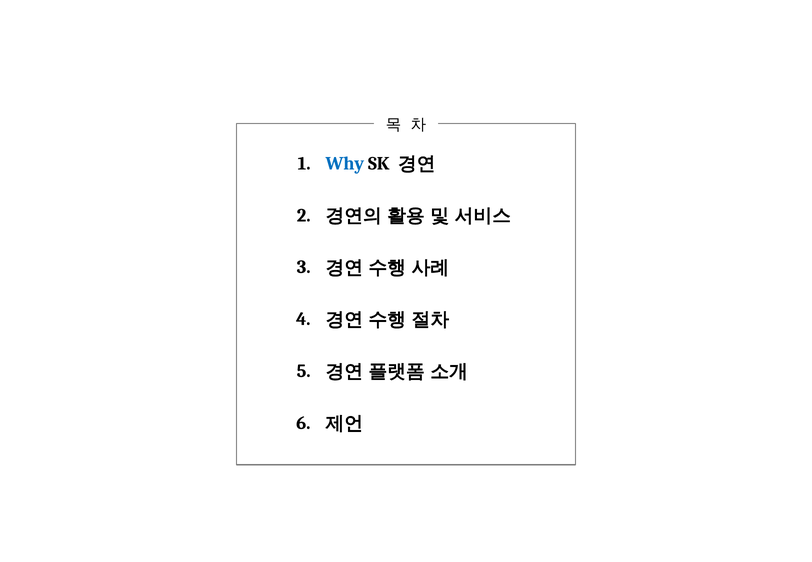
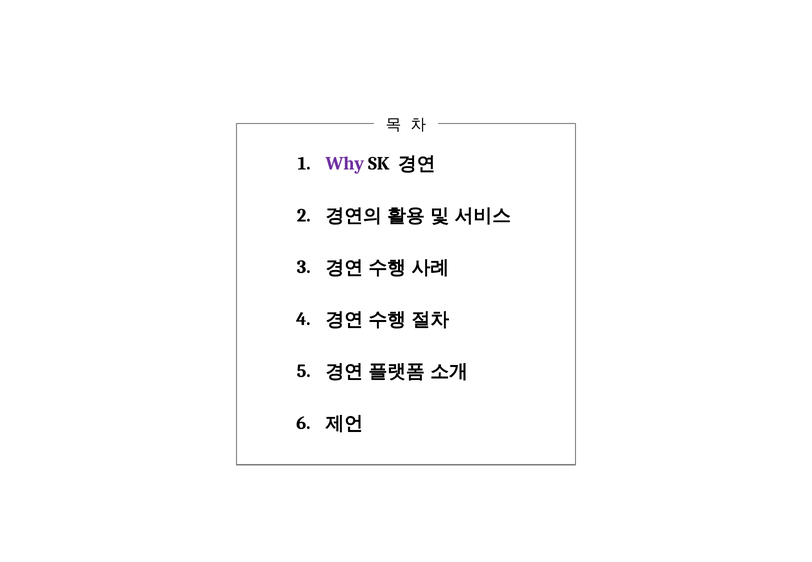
Why colour: blue -> purple
